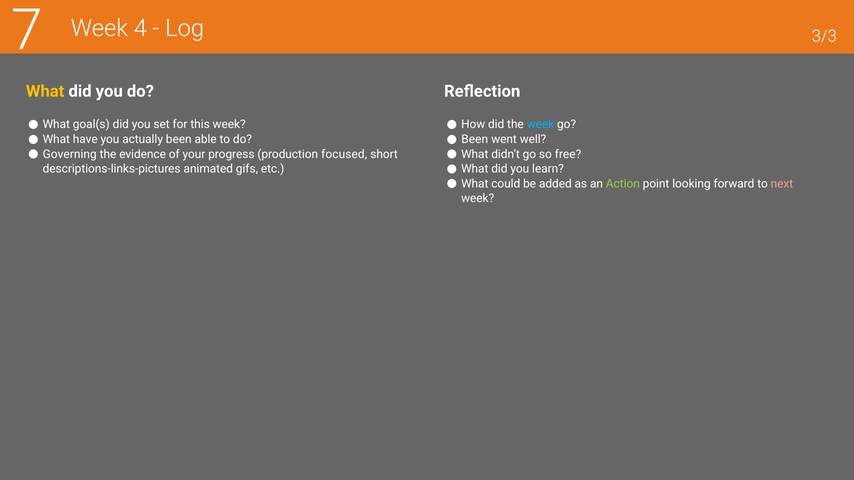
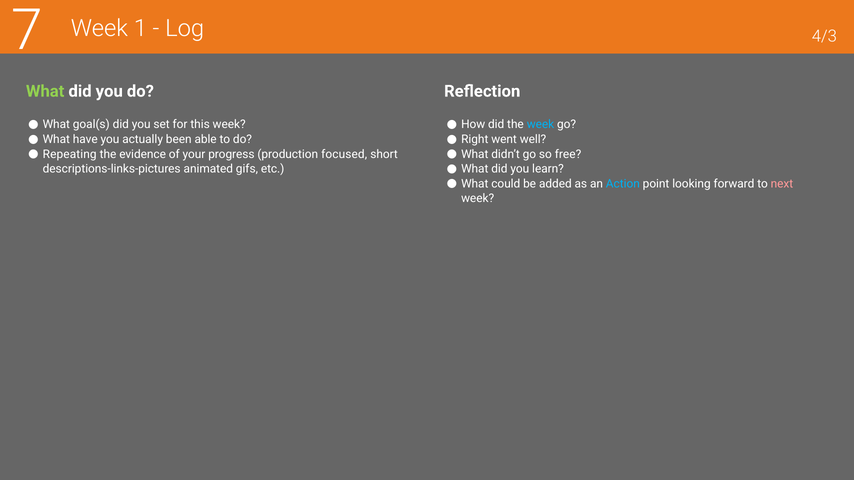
4: 4 -> 1
3/3: 3/3 -> 4/3
What at (45, 91) colour: yellow -> light green
Been at (475, 139): Been -> Right
Governing: Governing -> Repeating
Action colour: light green -> light blue
